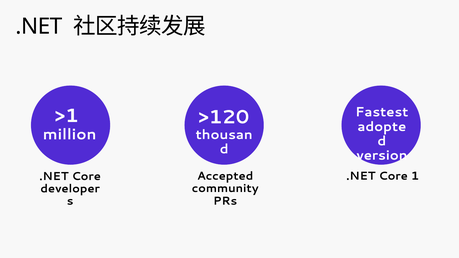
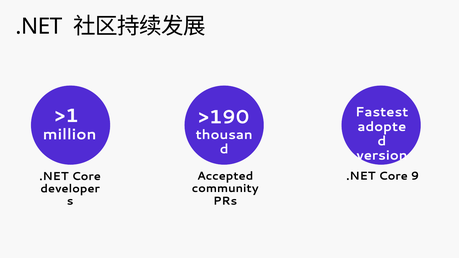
>120: >120 -> >190
1: 1 -> 9
